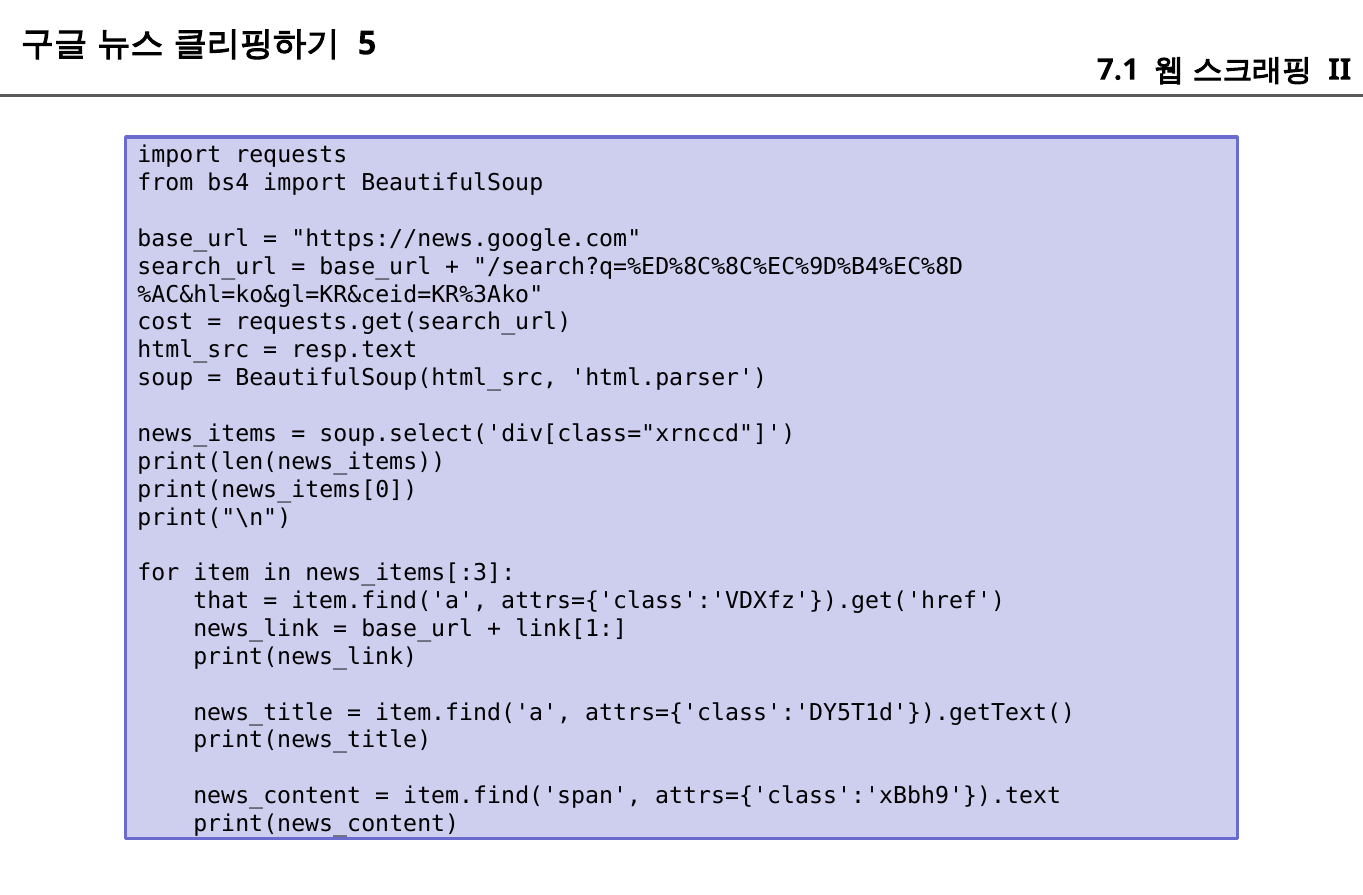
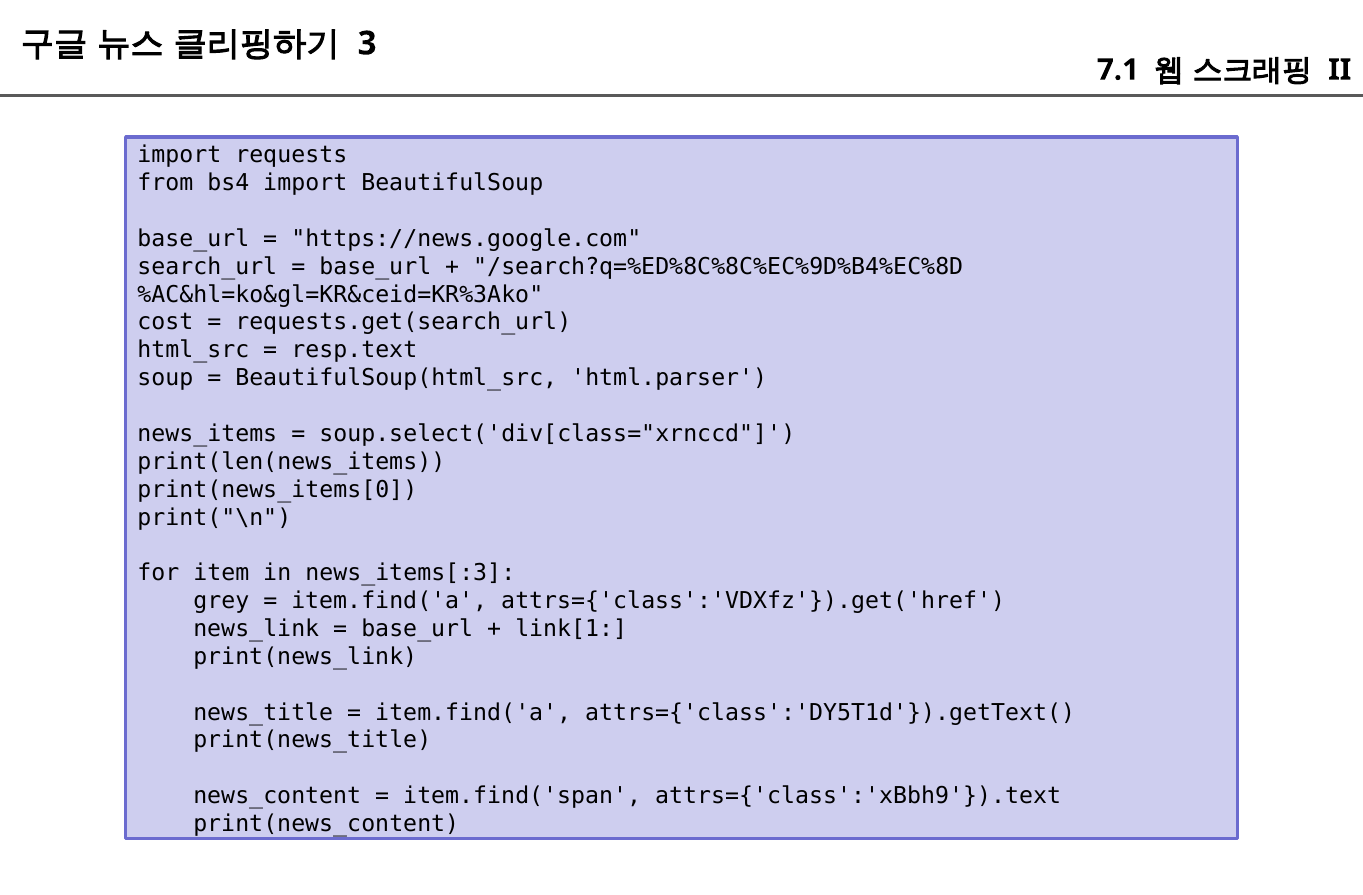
5: 5 -> 3
that: that -> grey
